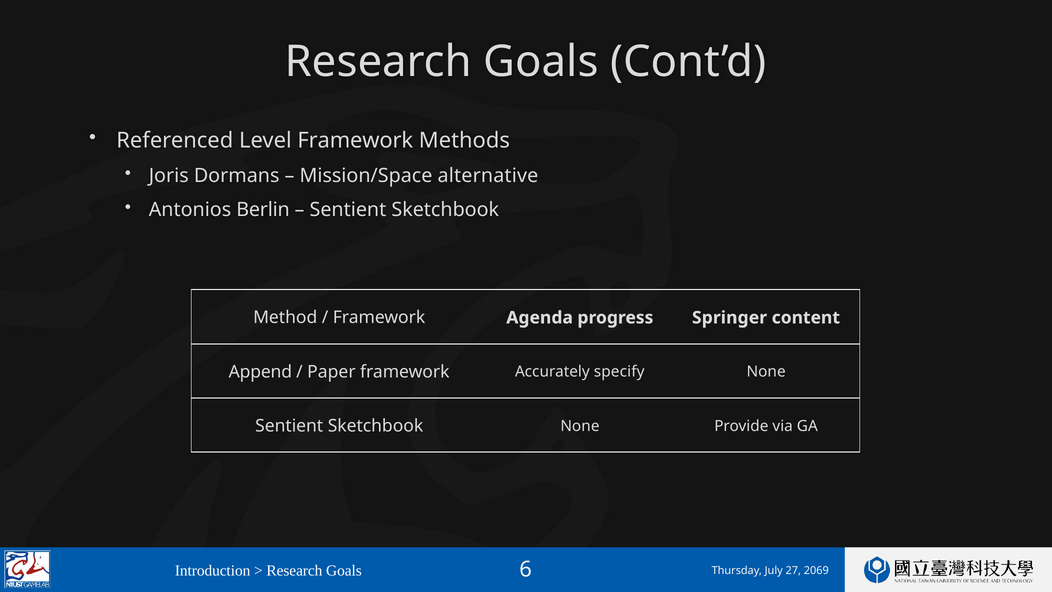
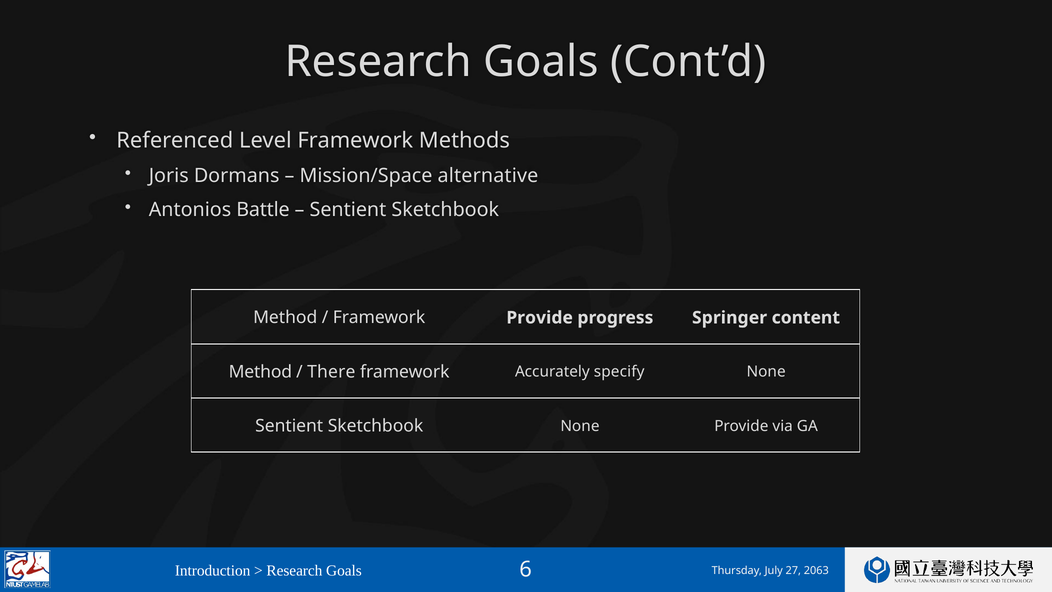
Berlin: Berlin -> Battle
Framework Agenda: Agenda -> Provide
Append at (260, 372): Append -> Method
Paper: Paper -> There
2069: 2069 -> 2063
